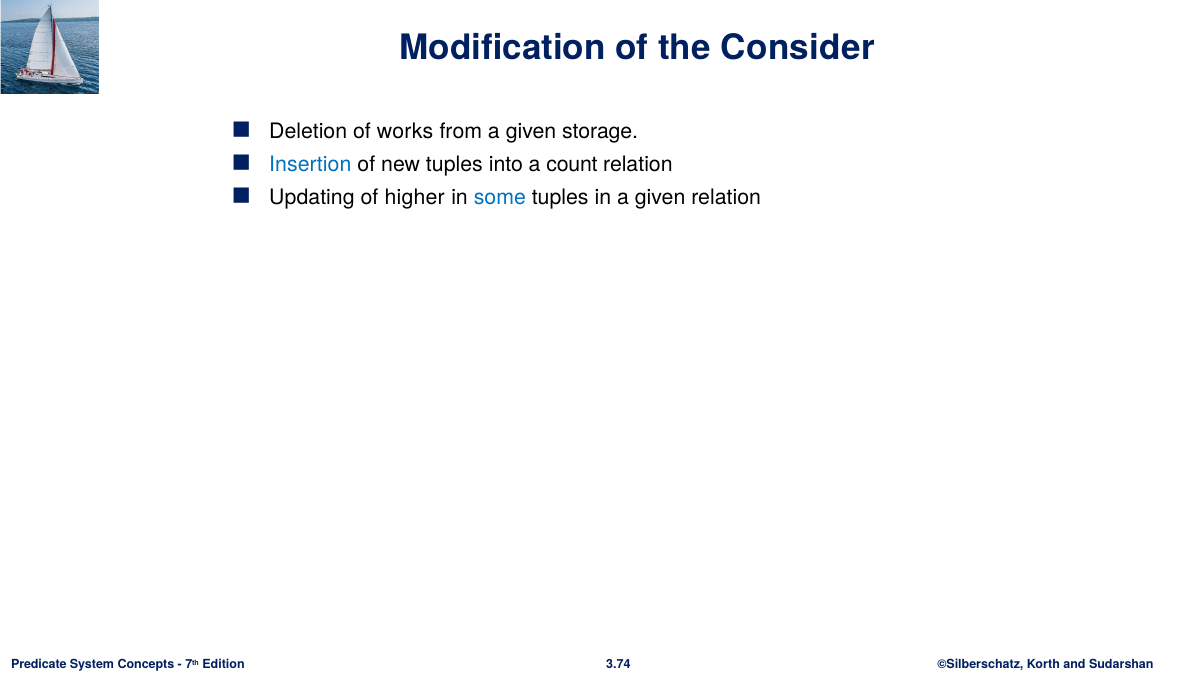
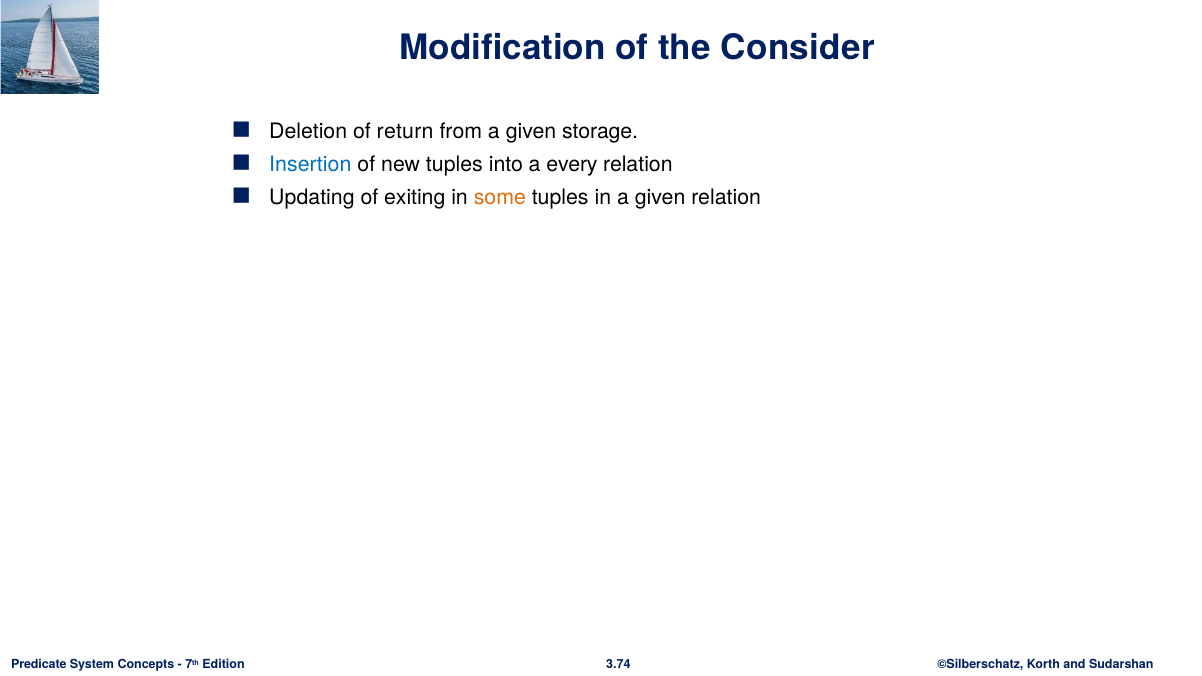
works: works -> return
count: count -> every
higher: higher -> exiting
some colour: blue -> orange
